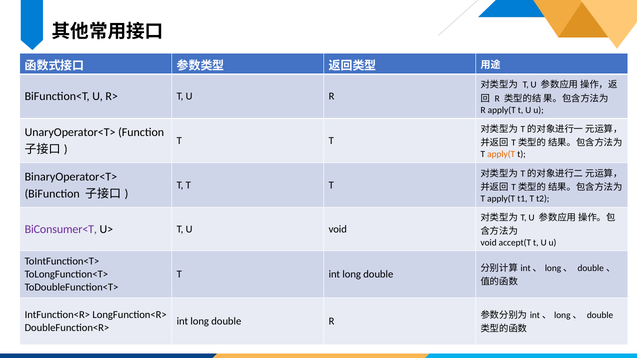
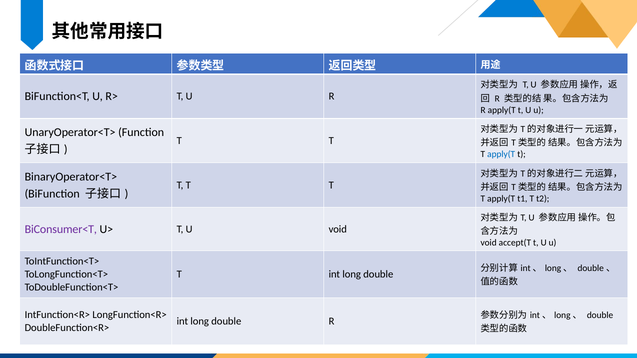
apply(T at (501, 154) colour: orange -> blue
